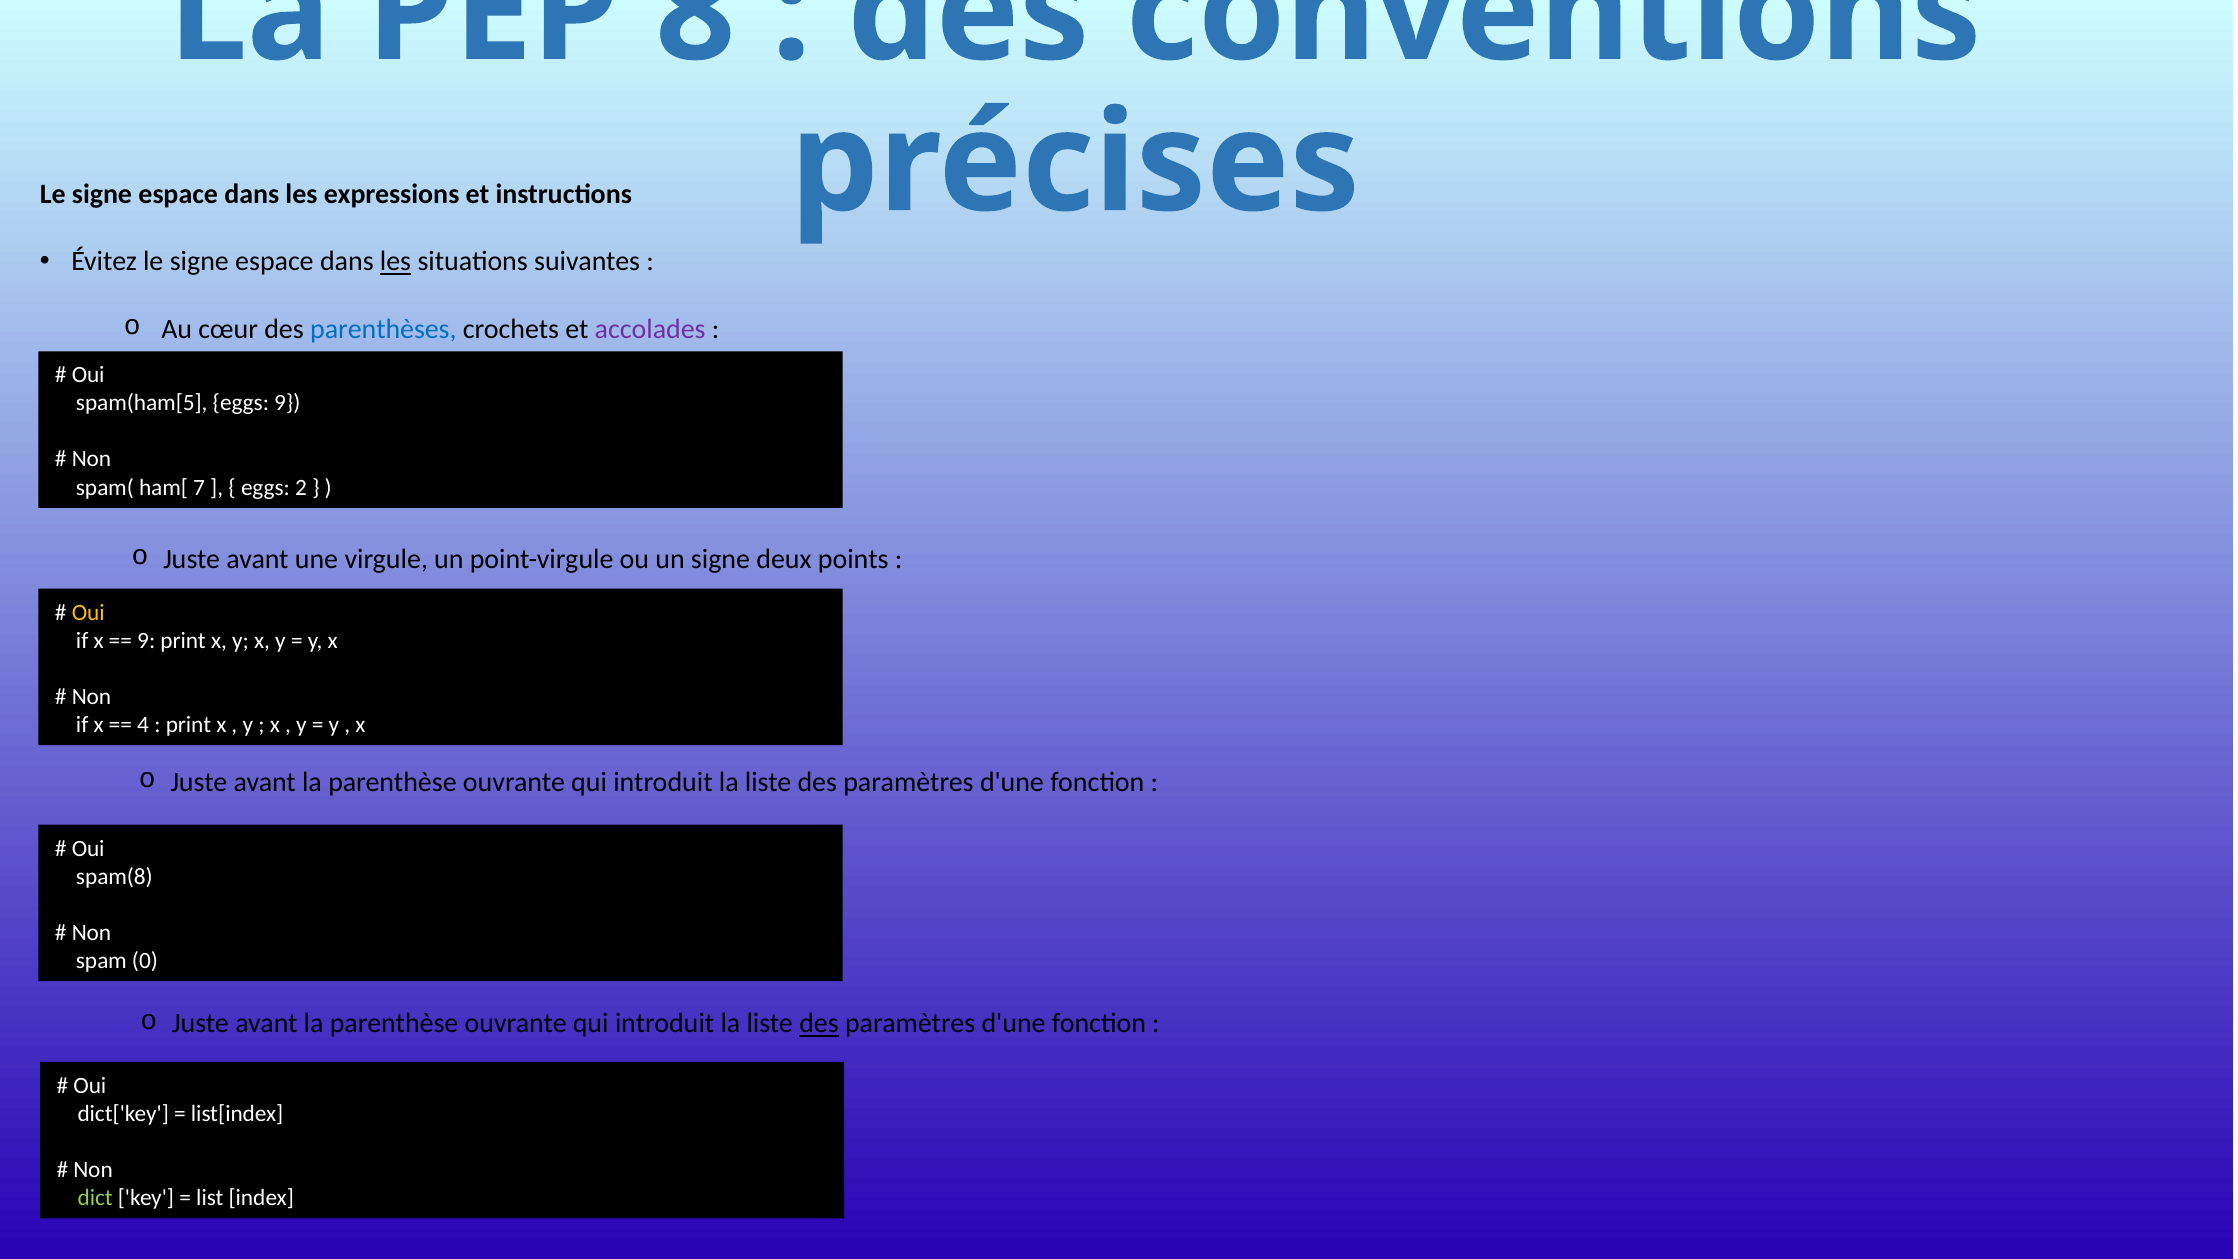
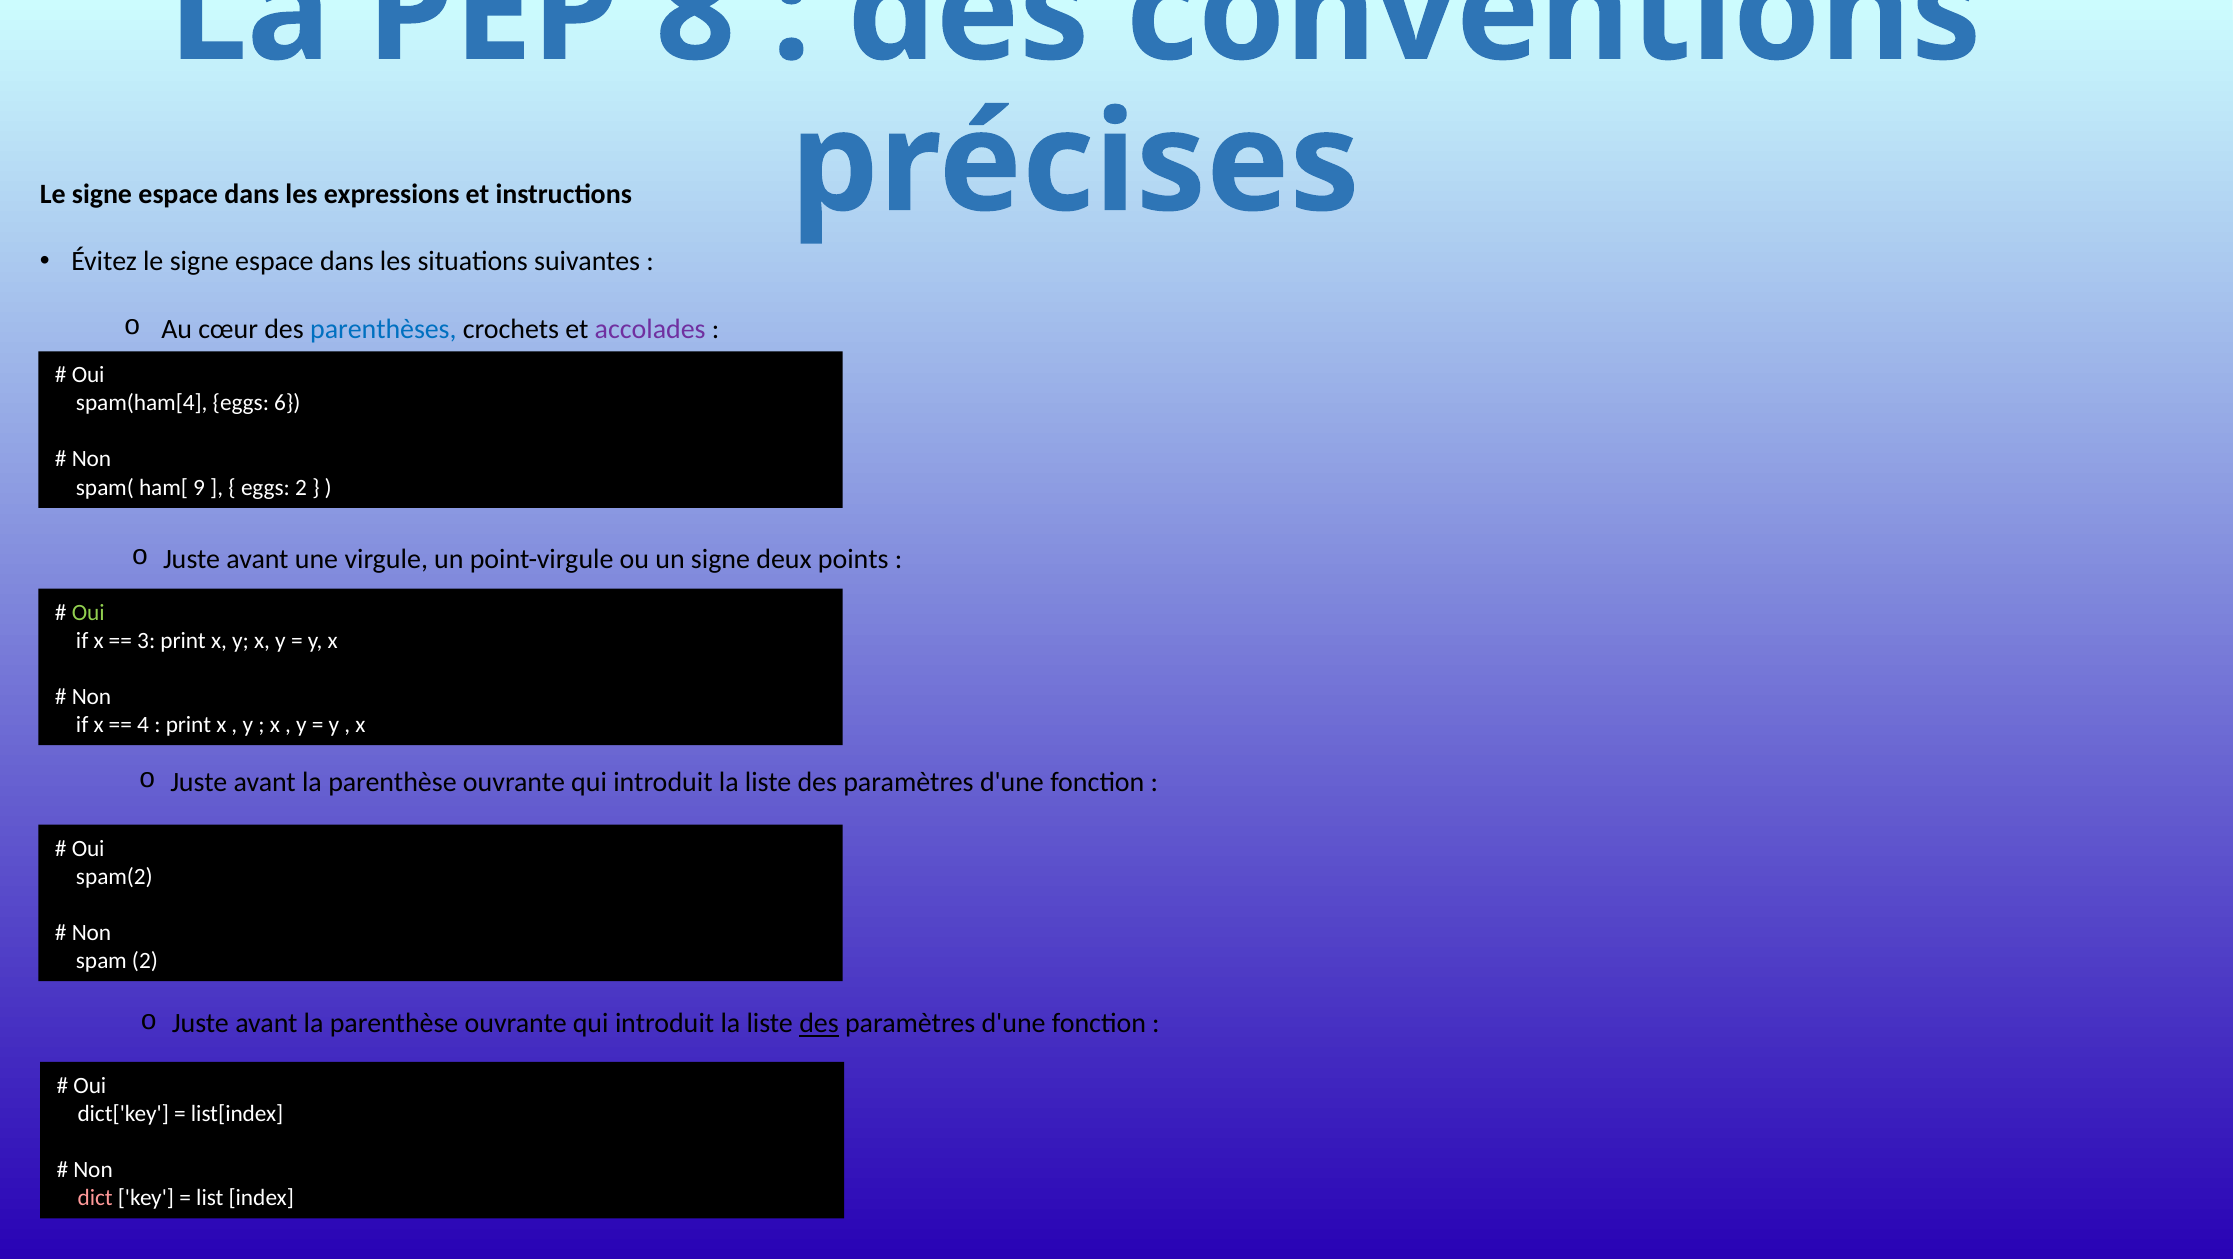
les at (396, 262) underline: present -> none
spam(ham[5: spam(ham[5 -> spam(ham[4
eggs 9: 9 -> 6
7: 7 -> 9
Oui at (88, 612) colour: yellow -> light green
9 at (146, 641): 9 -> 3
spam(8: spam(8 -> spam(2
spam 0: 0 -> 2
dict colour: light green -> pink
